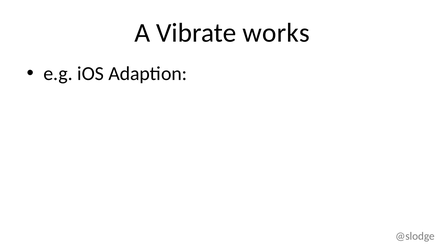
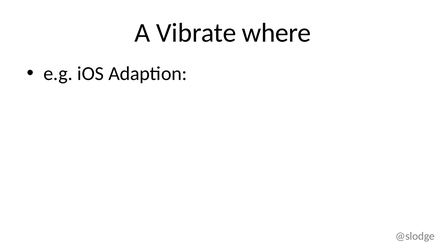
works: works -> where
